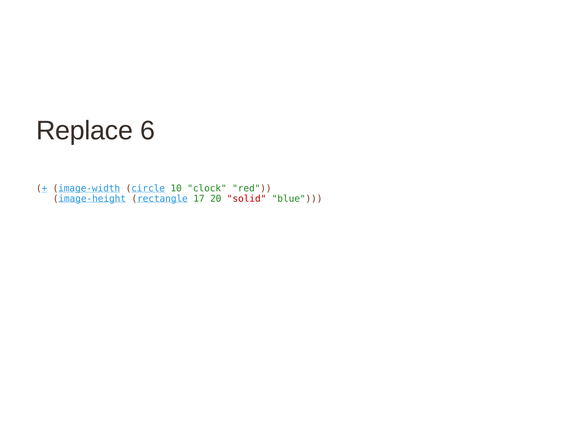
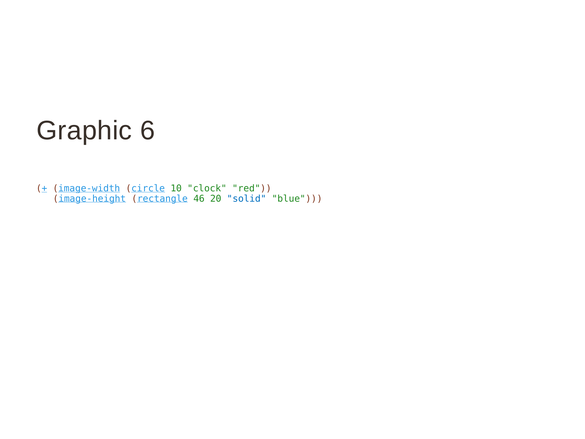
Replace: Replace -> Graphic
17: 17 -> 46
solid colour: red -> blue
